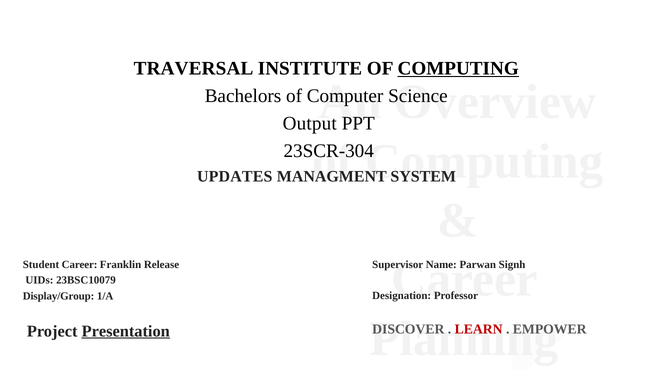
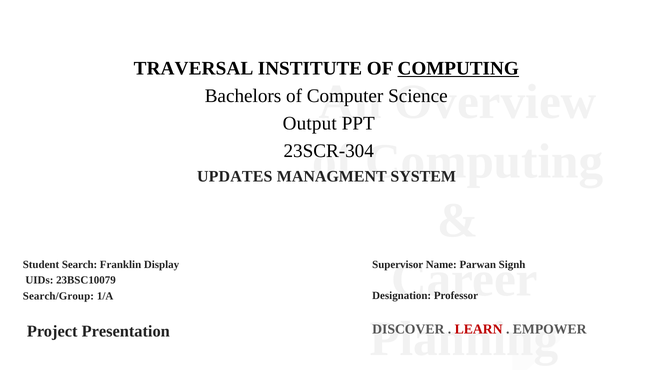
Student Career: Career -> Search
Release: Release -> Display
Display/Group: Display/Group -> Search/Group
Presentation underline: present -> none
